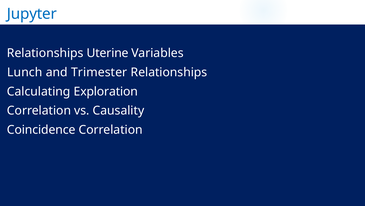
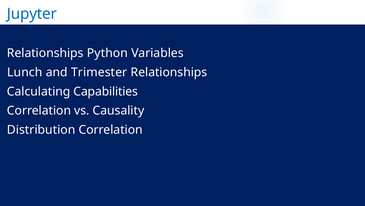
Uterine: Uterine -> Python
Exploration: Exploration -> Capabilities
Coincidence: Coincidence -> Distribution
